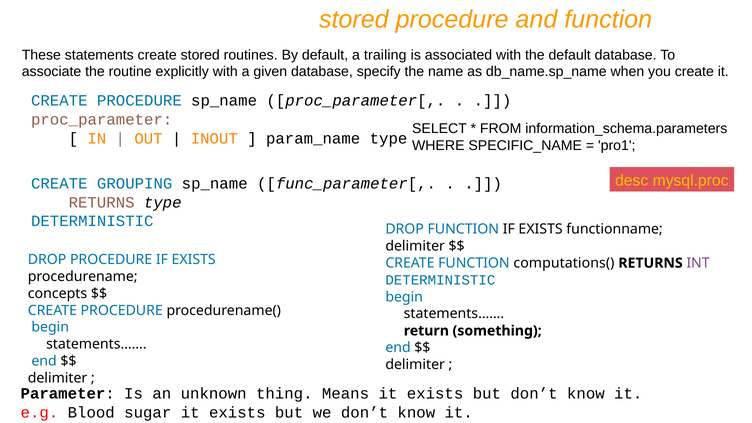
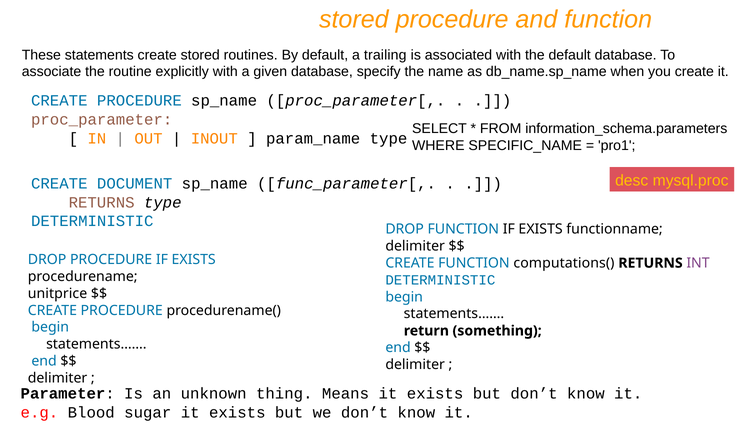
GROUPING: GROUPING -> DOCUMENT
concepts: concepts -> unitprice
